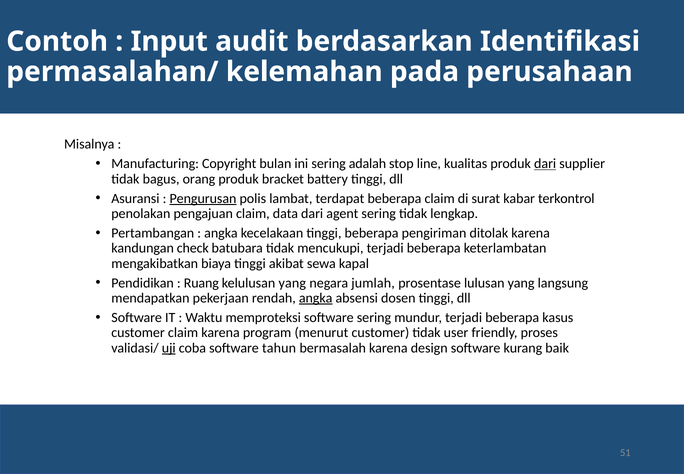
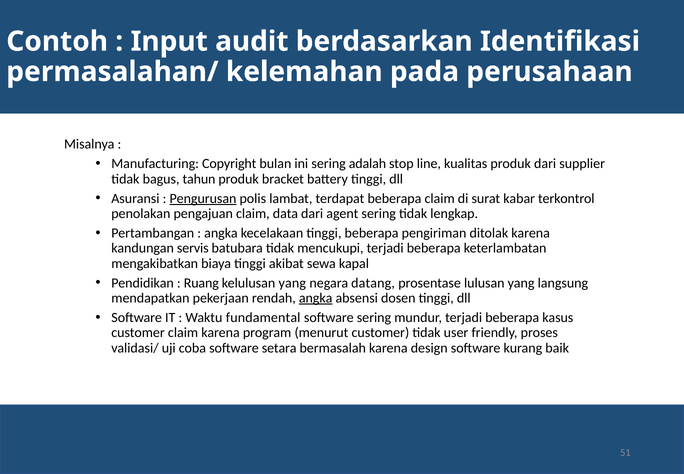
dari at (545, 164) underline: present -> none
orang: orang -> tahun
check: check -> servis
jumlah: jumlah -> datang
memproteksi: memproteksi -> fundamental
uji underline: present -> none
tahun: tahun -> setara
